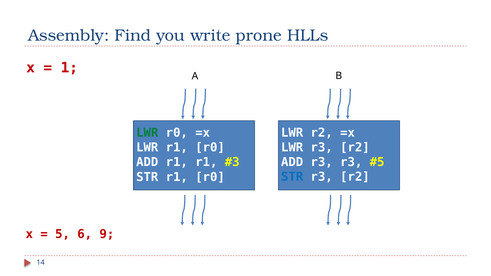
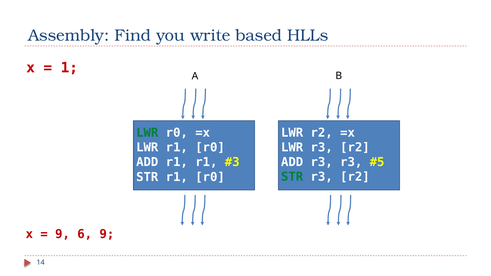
prone: prone -> based
STR at (292, 177) colour: blue -> green
5 at (63, 234): 5 -> 9
